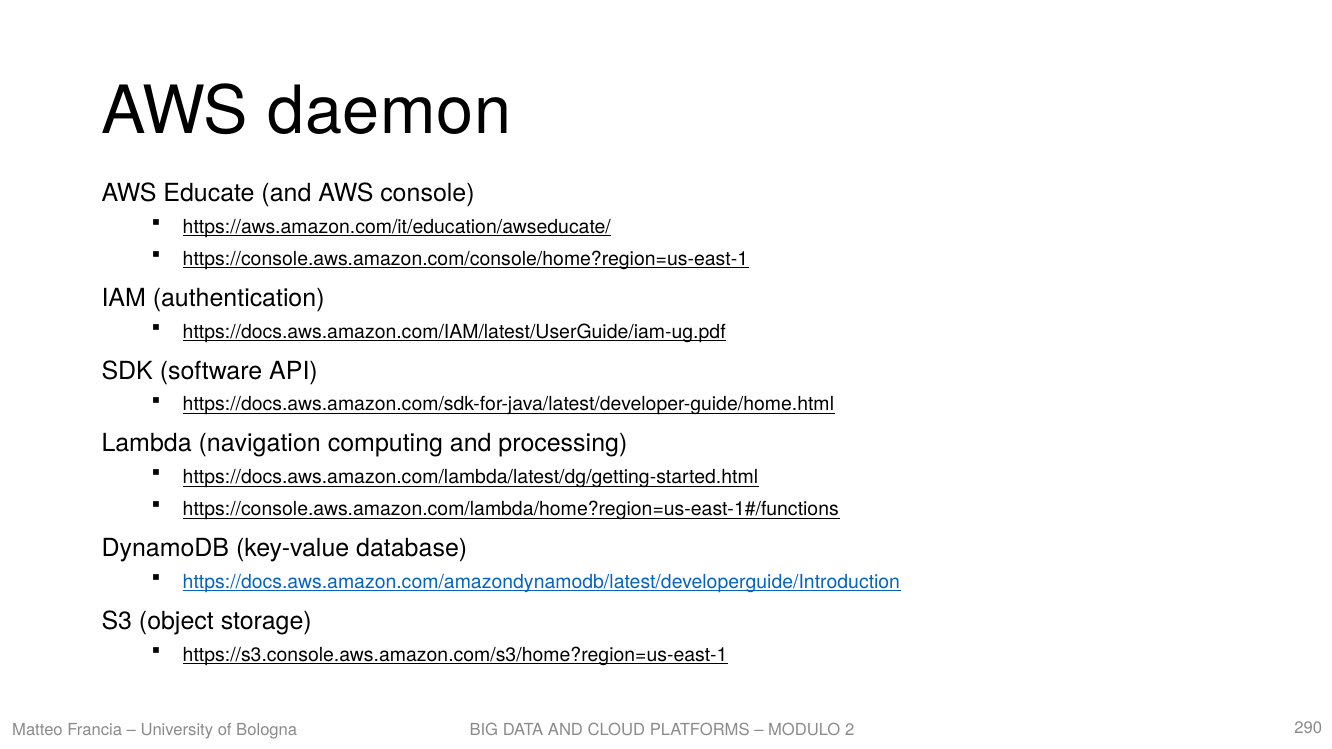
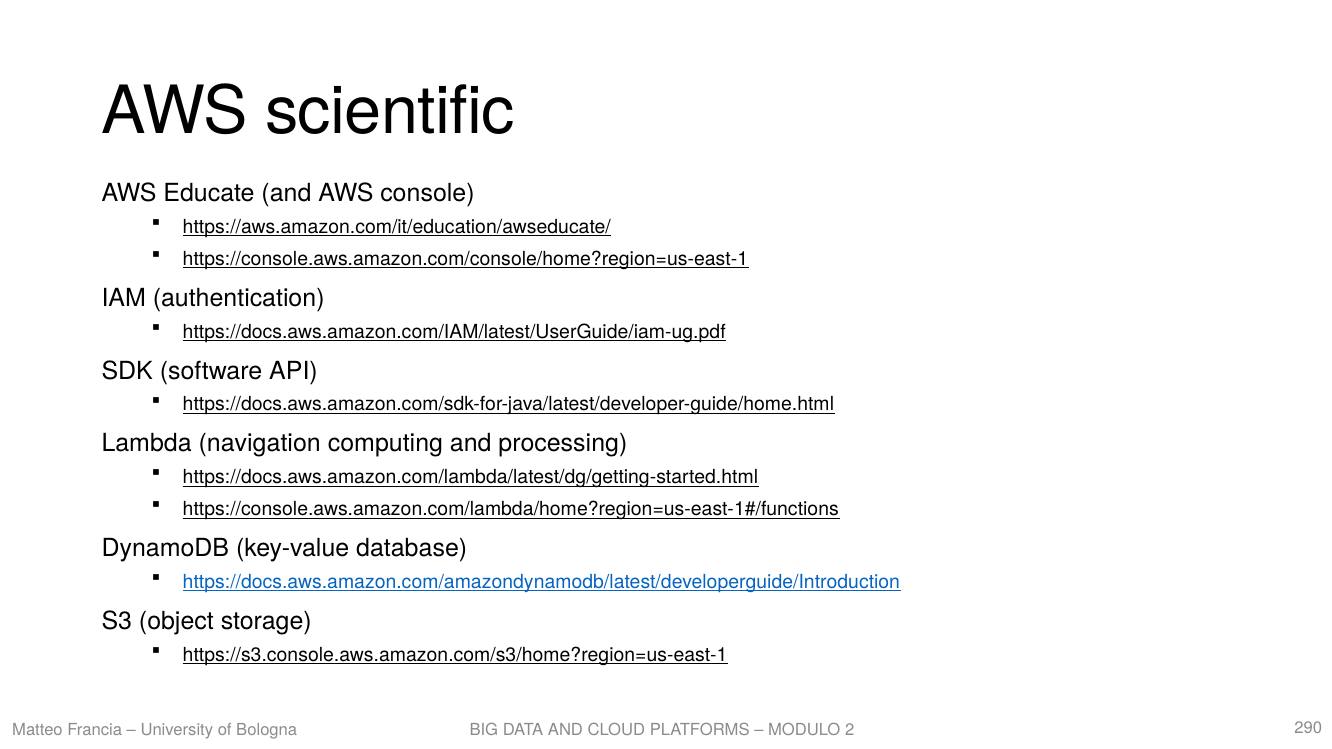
daemon: daemon -> scientific
